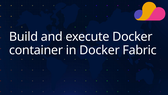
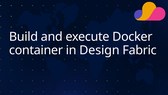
in Docker: Docker -> Design
